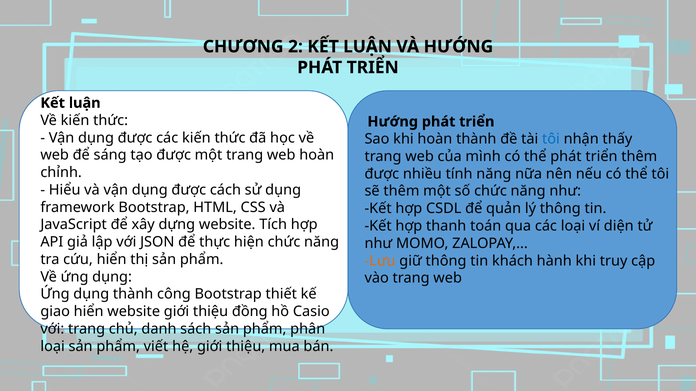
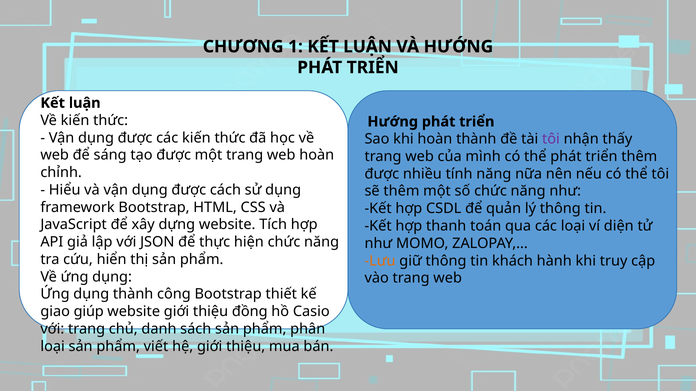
2: 2 -> 1
tôi at (551, 139) colour: blue -> purple
giao hiển: hiển -> giúp
